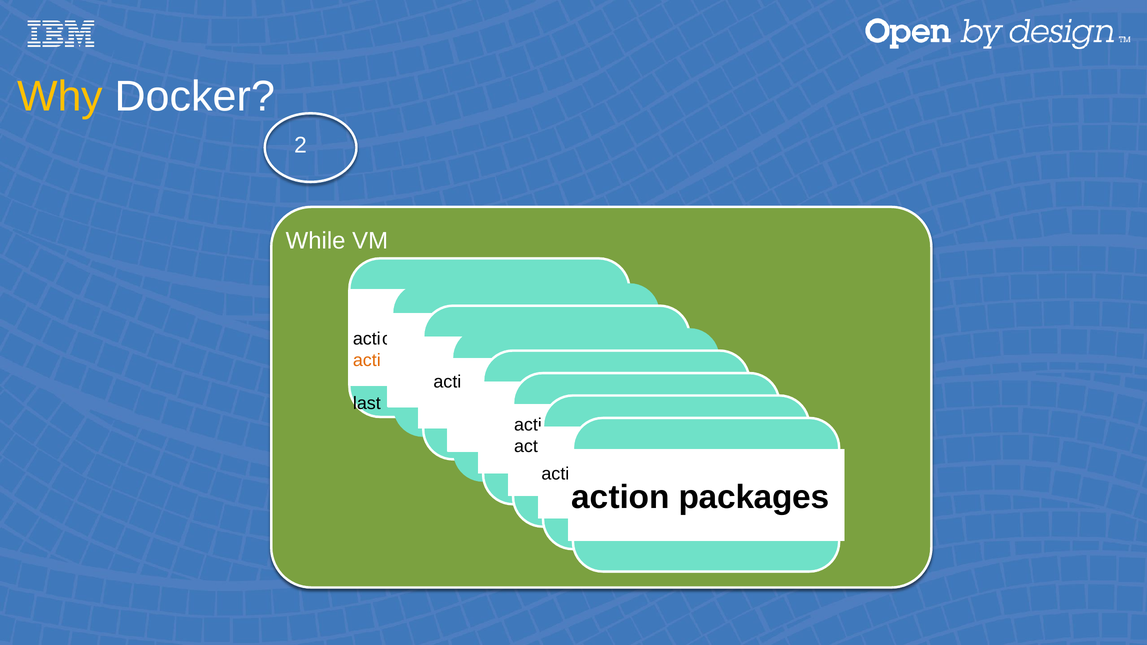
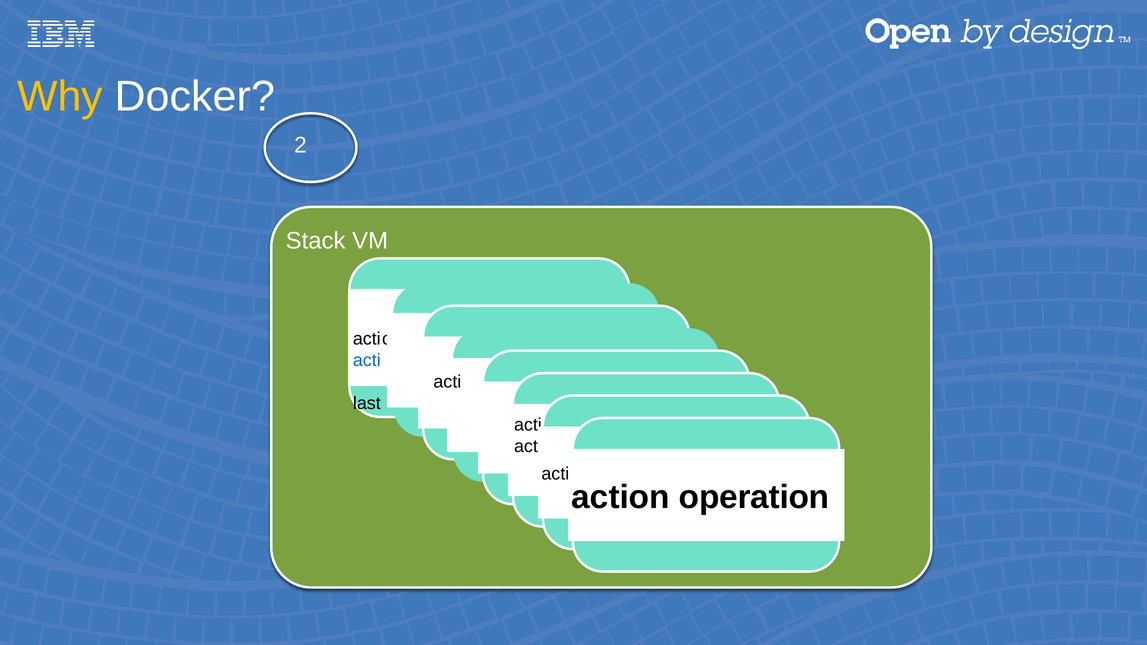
While: While -> Stack
acti at (367, 361) colour: orange -> blue
packages: packages -> operation
